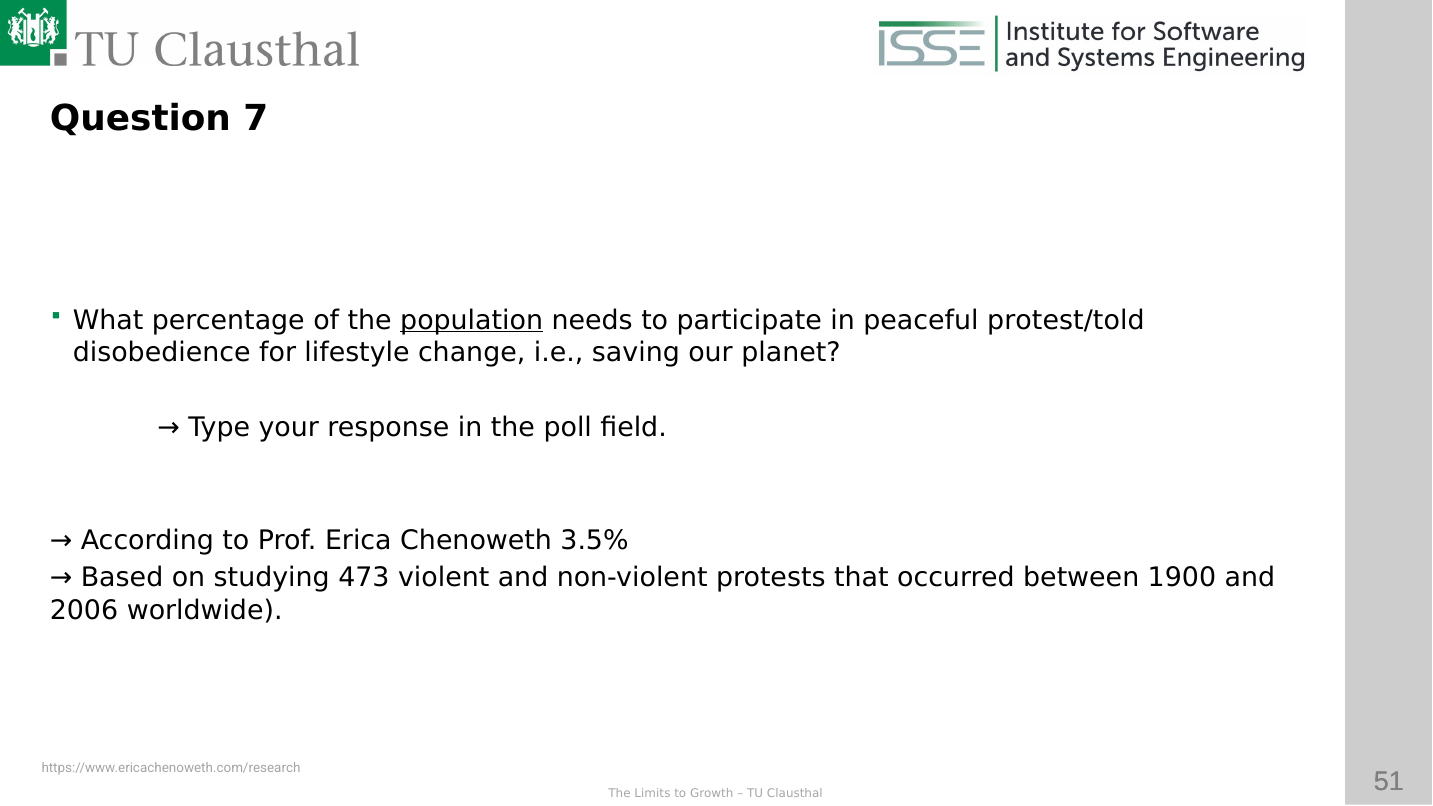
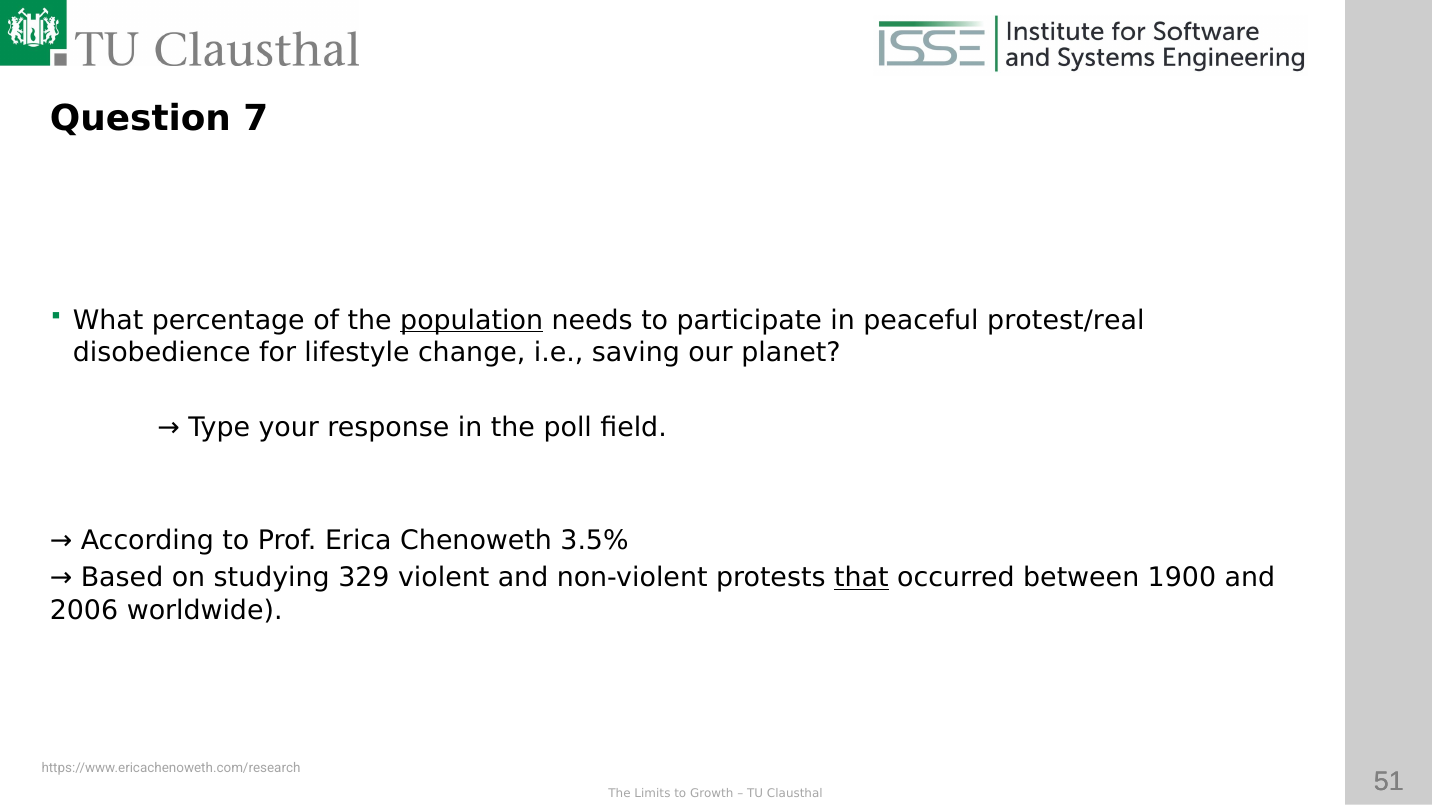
protest/told: protest/told -> protest/real
473: 473 -> 329
that underline: none -> present
